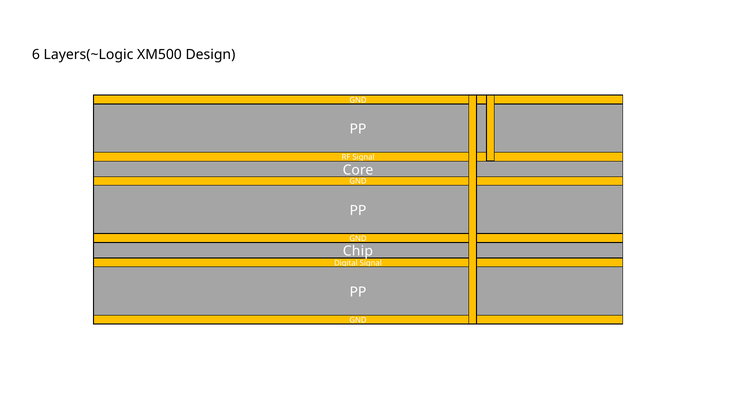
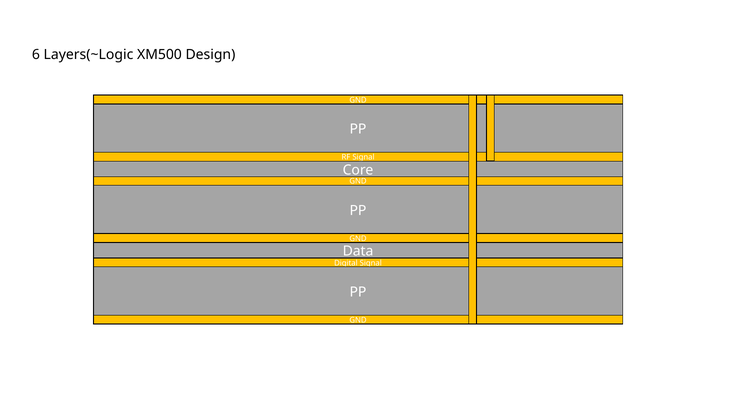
Chip: Chip -> Data
